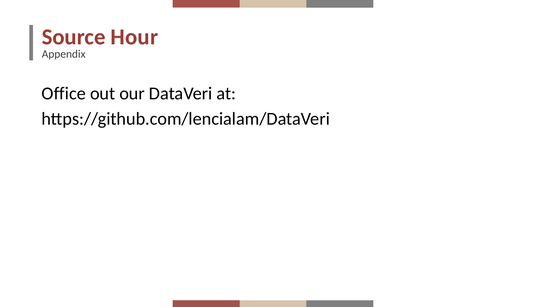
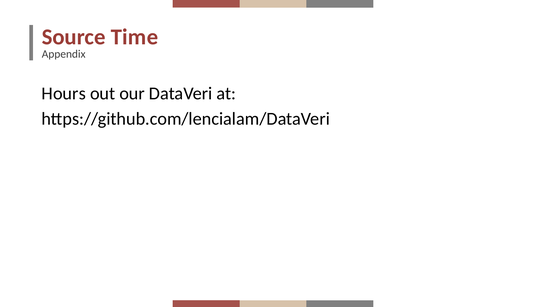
Hour: Hour -> Time
Office: Office -> Hours
